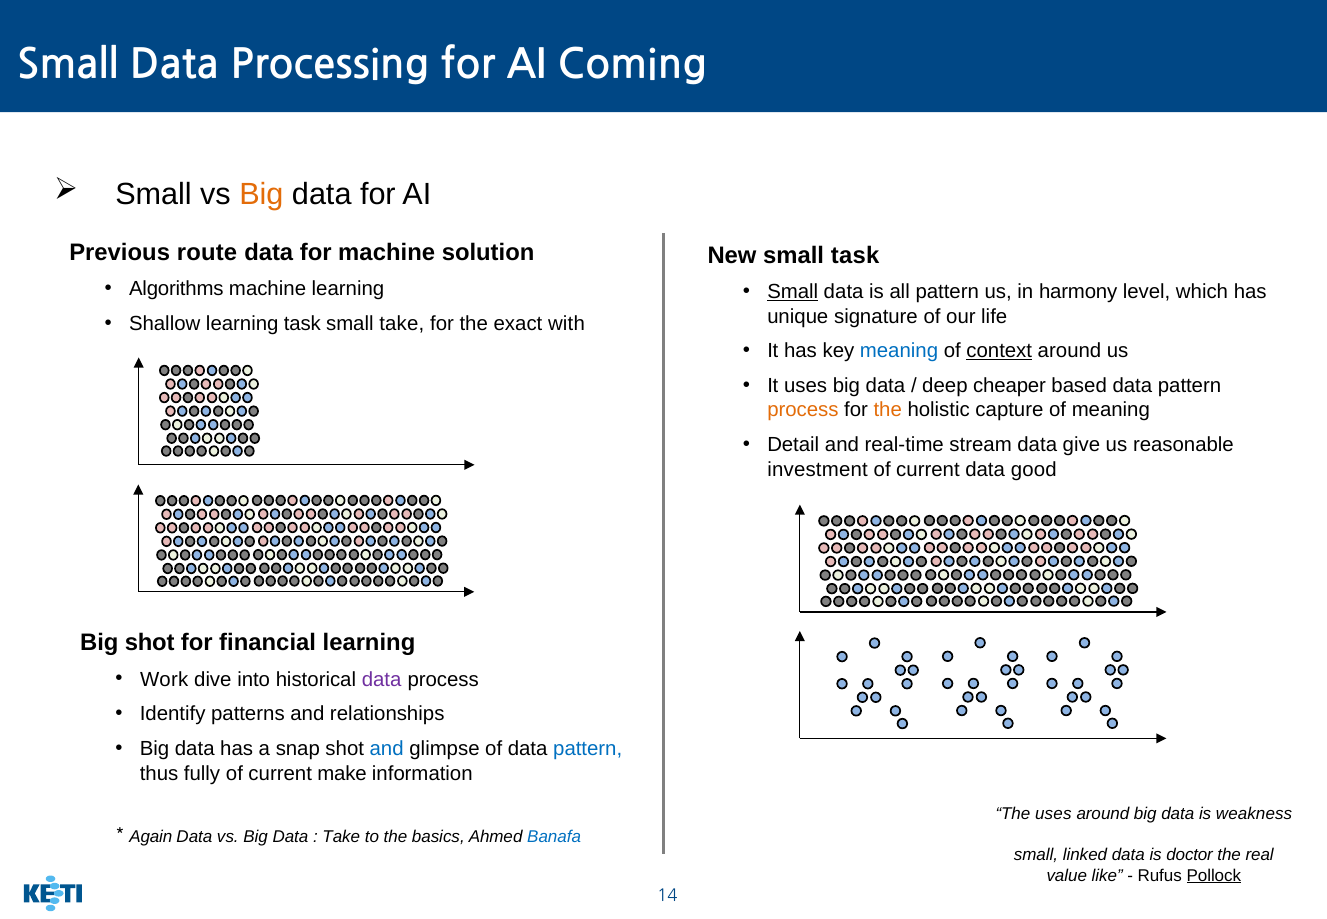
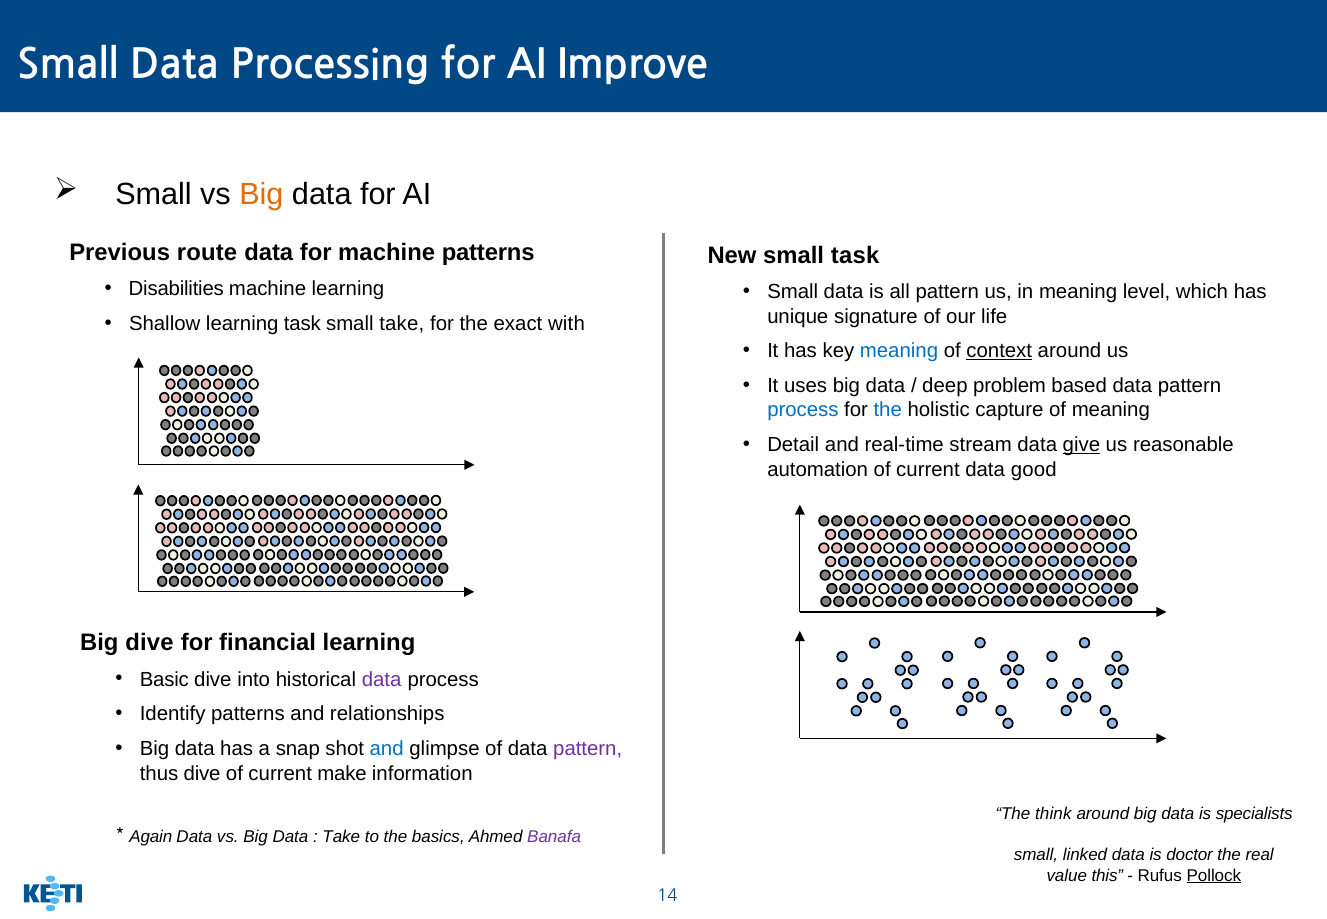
Coming: Coming -> Improve
machine solution: solution -> patterns
Algorithms: Algorithms -> Disabilities
Small at (793, 292) underline: present -> none
in harmony: harmony -> meaning
cheaper: cheaper -> problem
process at (803, 410) colour: orange -> blue
the at (888, 410) colour: orange -> blue
give underline: none -> present
investment: investment -> automation
Big shot: shot -> dive
Work: Work -> Basic
pattern at (588, 749) colour: blue -> purple
thus fully: fully -> dive
The uses: uses -> think
weakness: weakness -> specialists
Banafa colour: blue -> purple
like: like -> this
